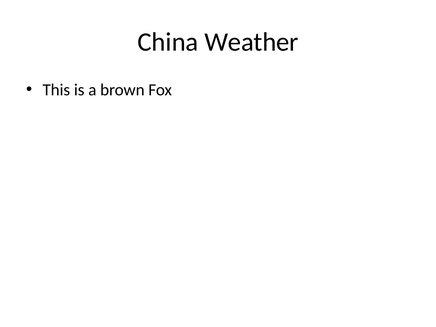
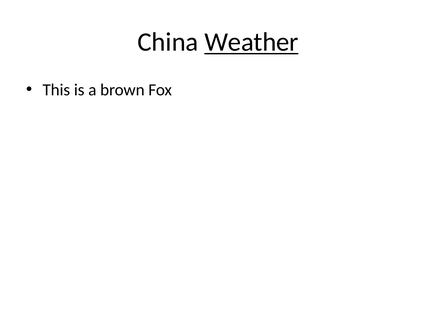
Weather underline: none -> present
